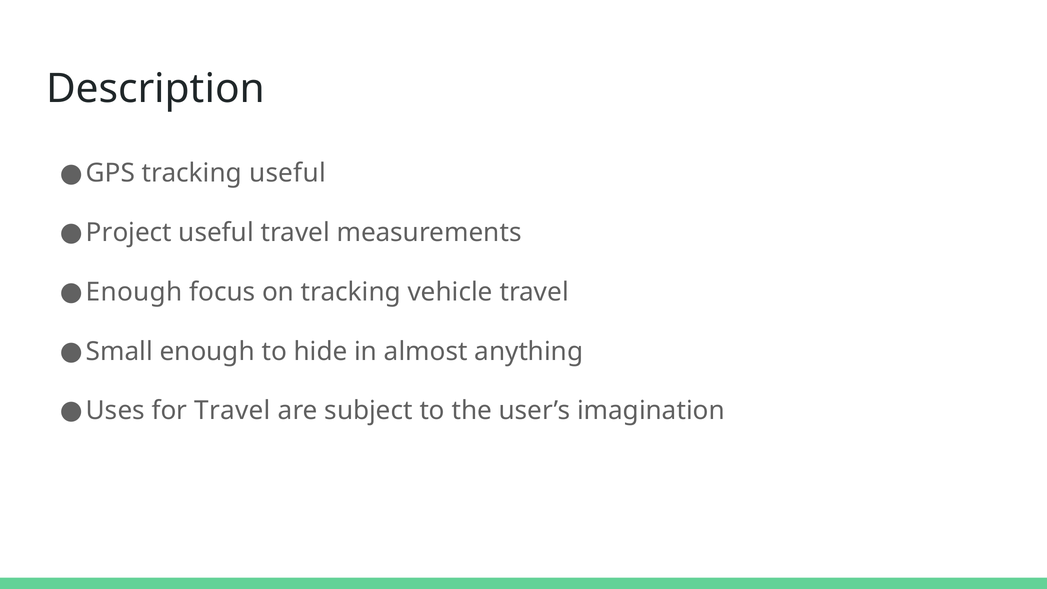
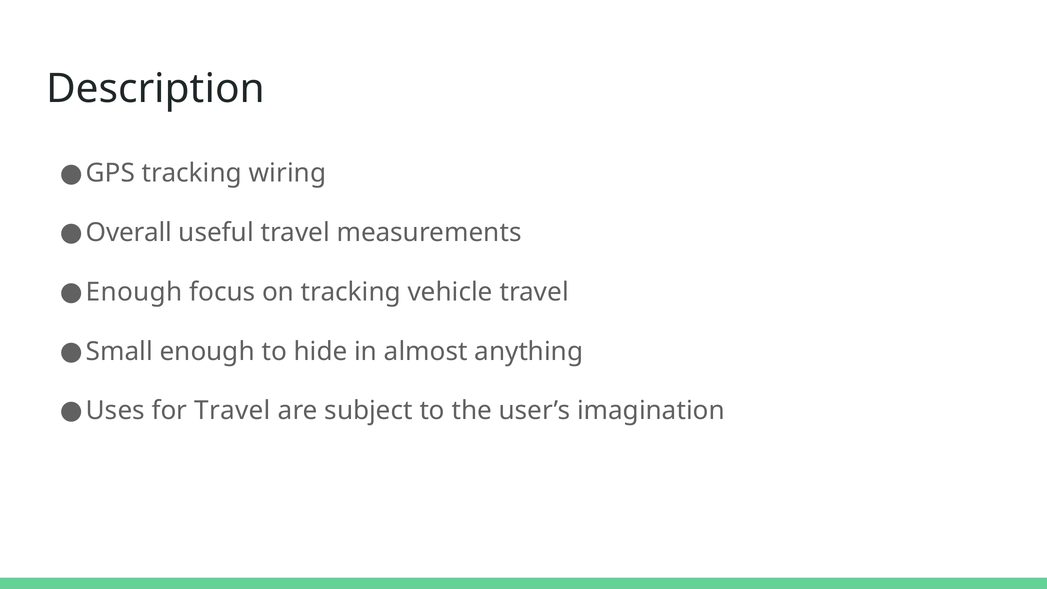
tracking useful: useful -> wiring
Project: Project -> Overall
